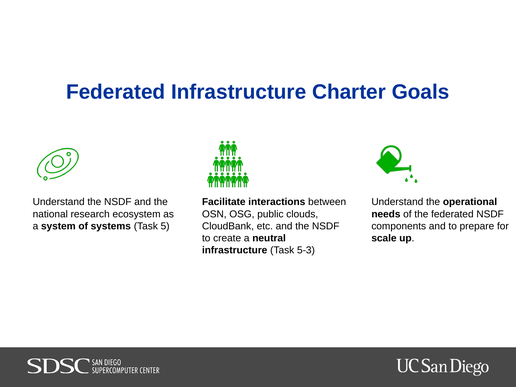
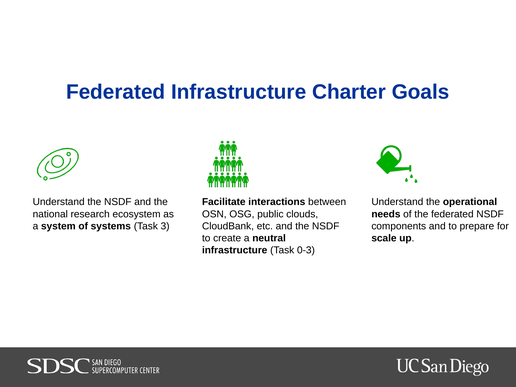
5: 5 -> 3
5-3: 5-3 -> 0-3
